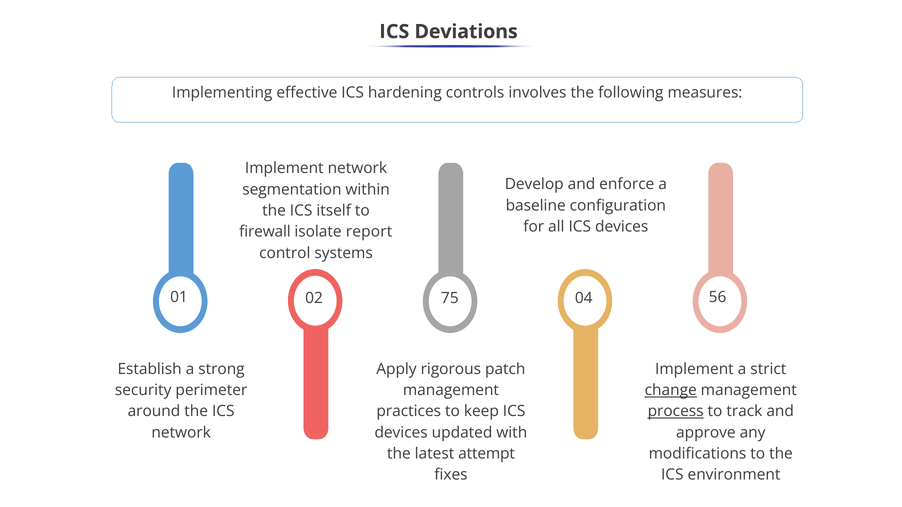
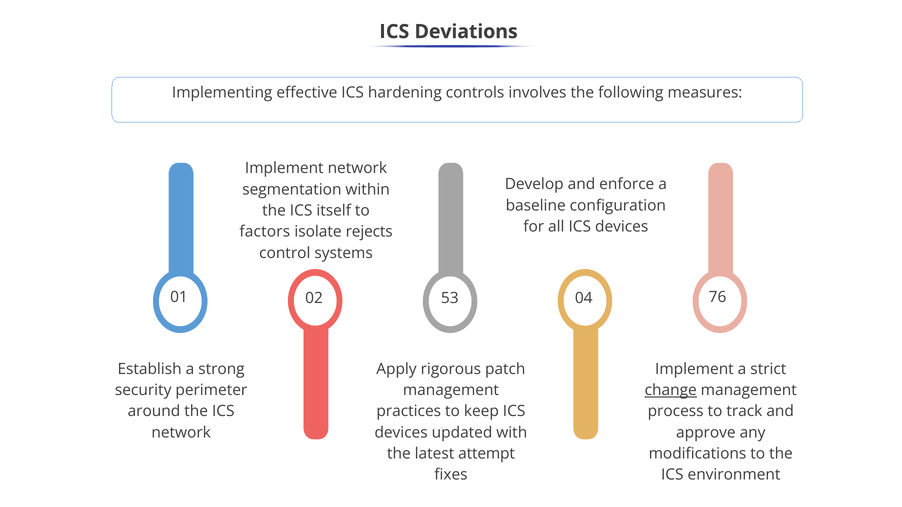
firewall: firewall -> factors
report: report -> rejects
75: 75 -> 53
56: 56 -> 76
process underline: present -> none
